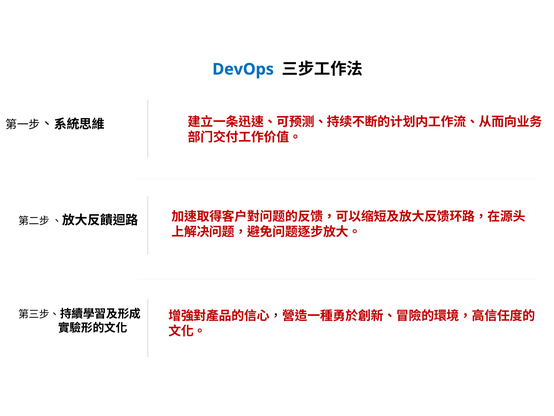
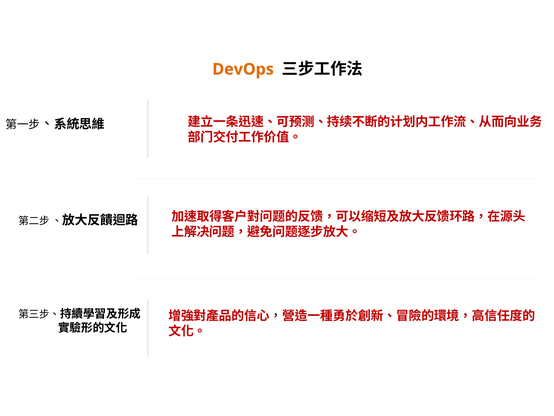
DevOps colour: blue -> orange
